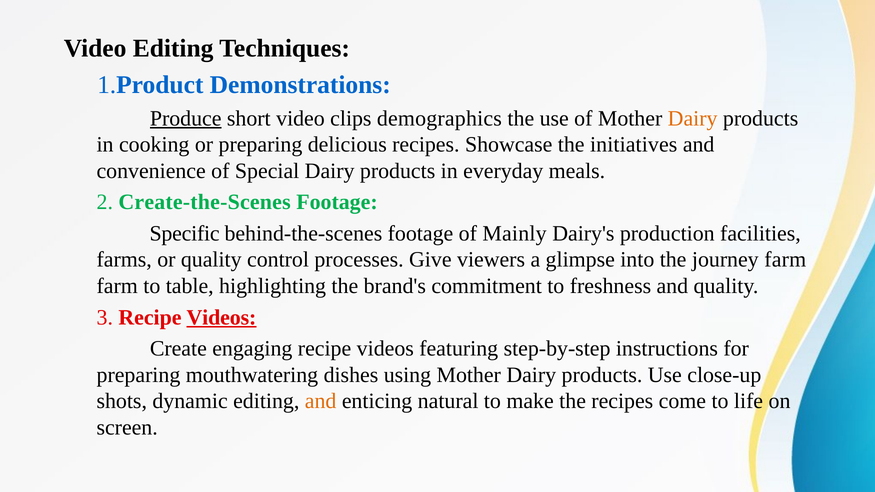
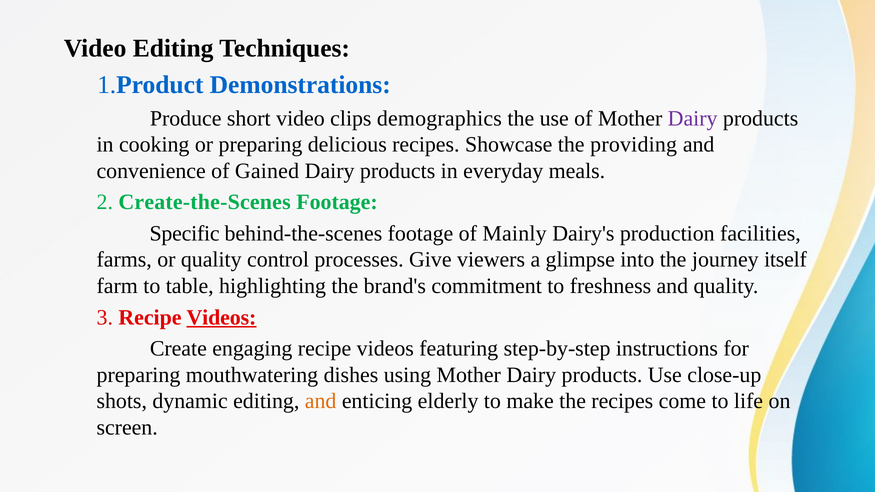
Produce underline: present -> none
Dairy at (693, 118) colour: orange -> purple
initiatives: initiatives -> providing
Special: Special -> Gained
journey farm: farm -> itself
natural: natural -> elderly
